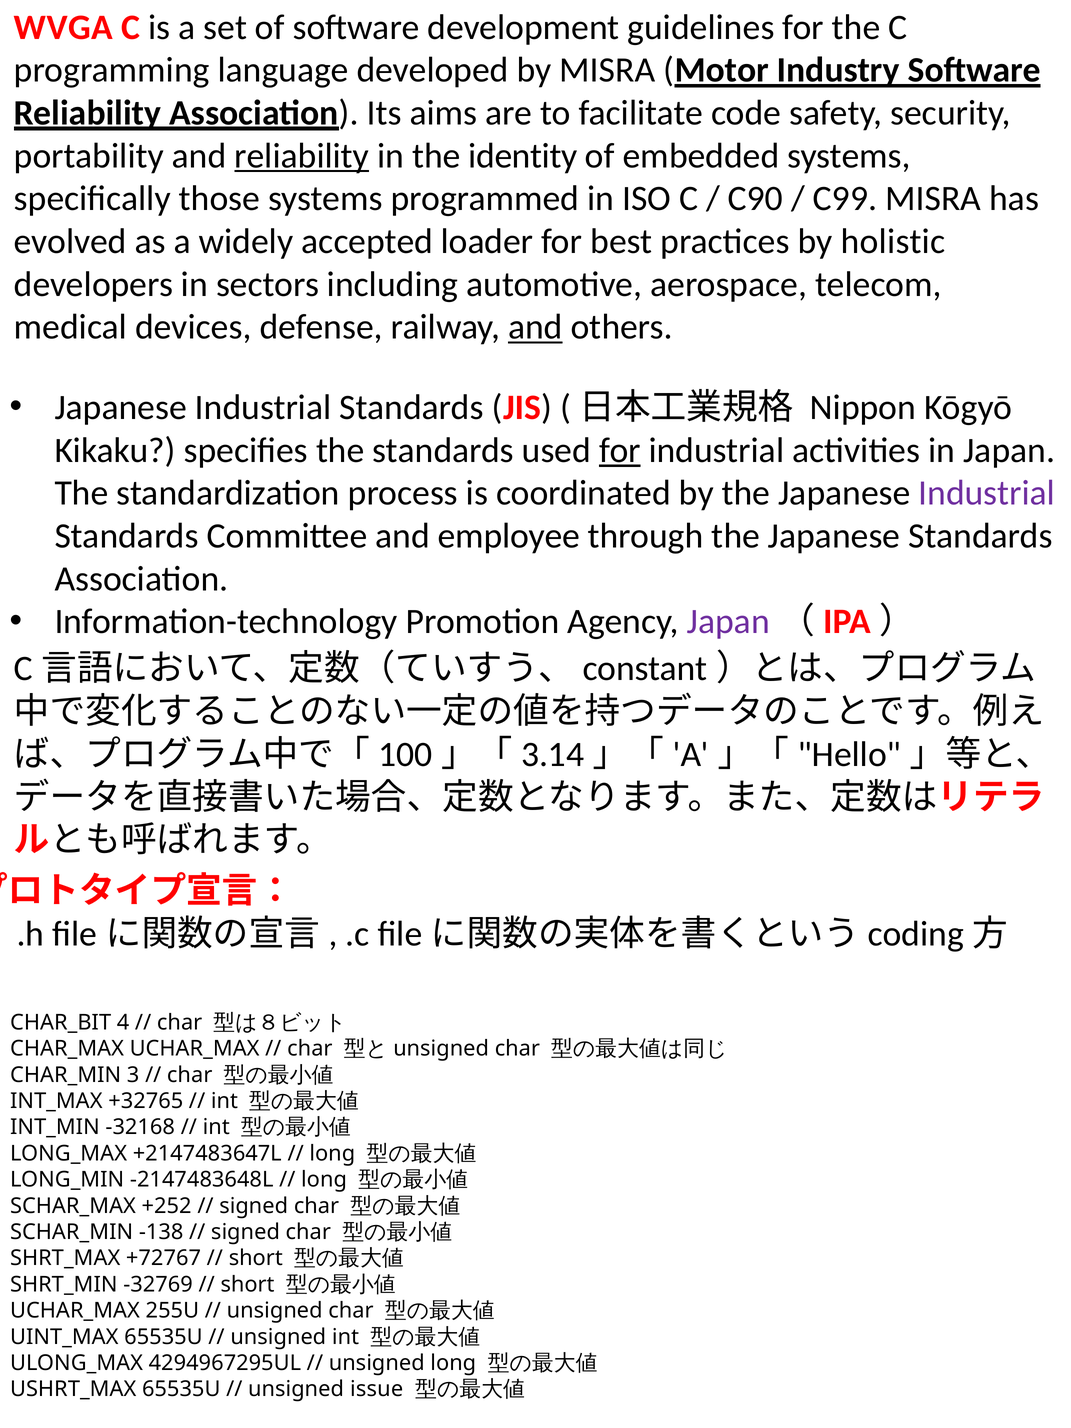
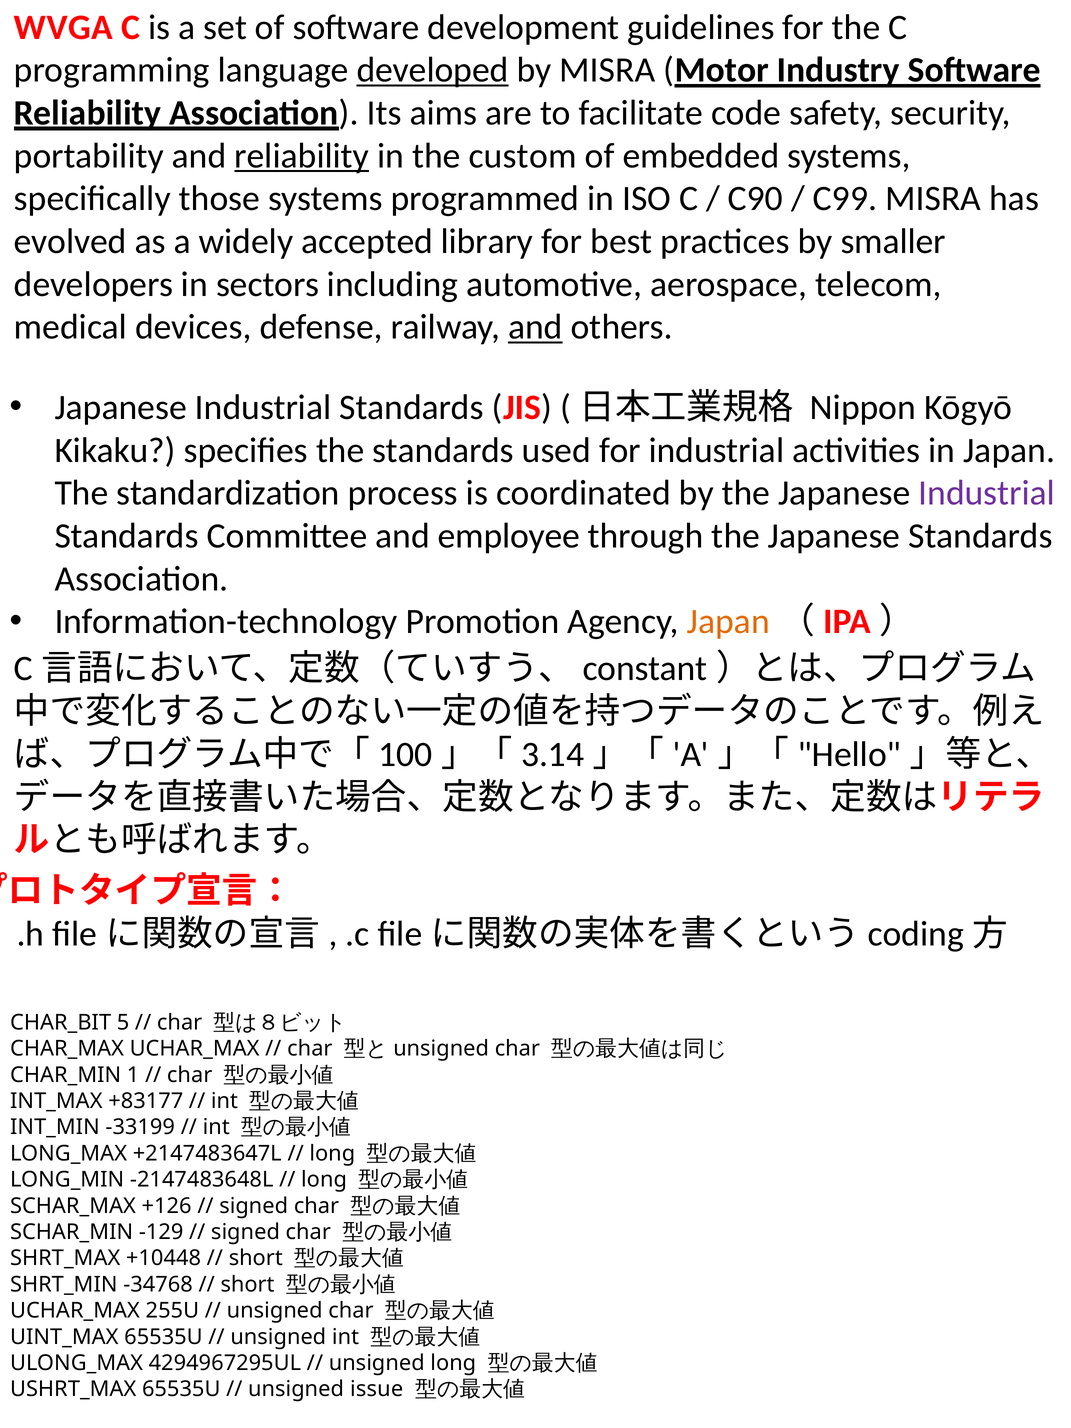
developed underline: none -> present
identity: identity -> custom
loader: loader -> library
holistic: holistic -> smaller
for at (620, 450) underline: present -> none
Japan at (728, 622) colour: purple -> orange
4: 4 -> 5
3: 3 -> 1
+32765: +32765 -> +83177
-32168: -32168 -> -33199
+252: +252 -> +126
-138: -138 -> -129
+72767: +72767 -> +10448
-32769: -32769 -> -34768
